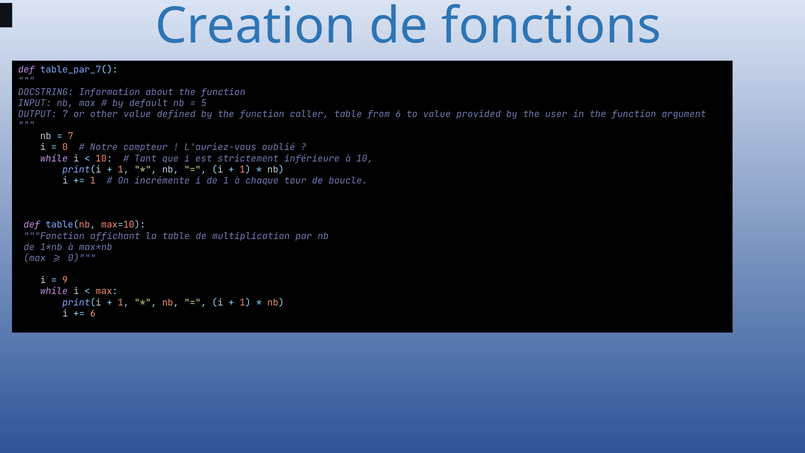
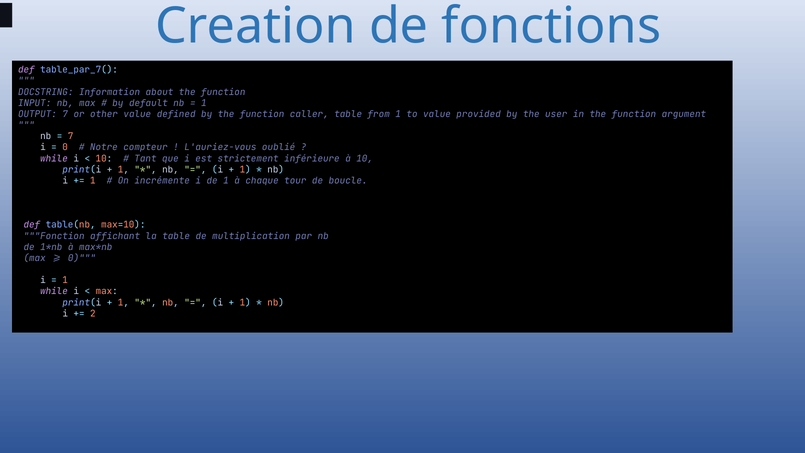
5 at (204, 103): 5 -> 1
from 6: 6 -> 1
9 at (65, 280): 9 -> 1
6 at (93, 313): 6 -> 2
